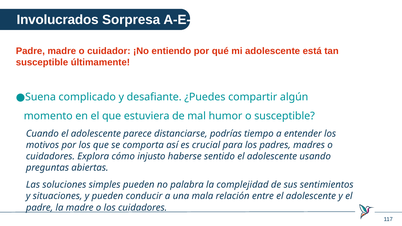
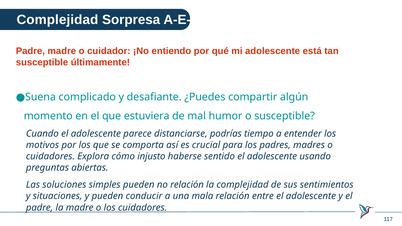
Involucrados at (58, 20): Involucrados -> Complejidad
no palabra: palabra -> relación
